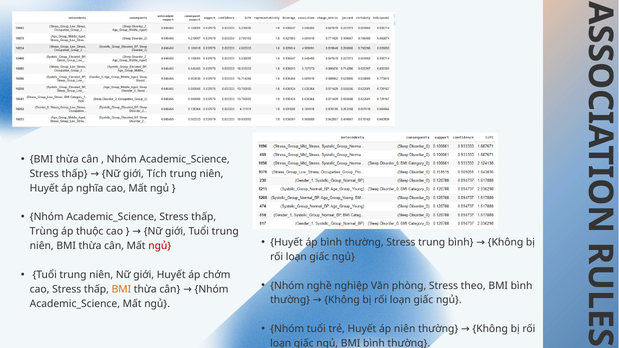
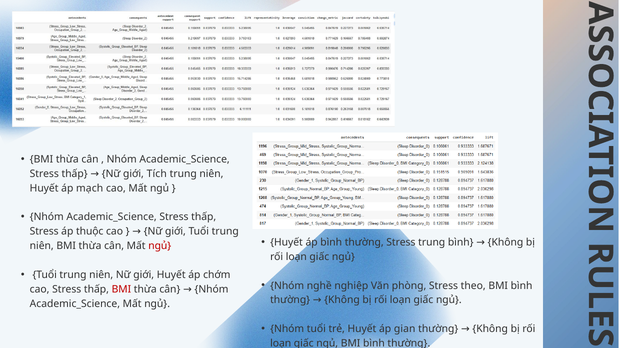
nghĩa: nghĩa -> mạch
Trùng at (44, 232): Trùng -> Stress
BMI at (121, 289) colour: orange -> red
áp niên: niên -> gian
